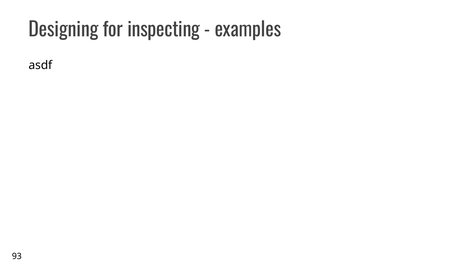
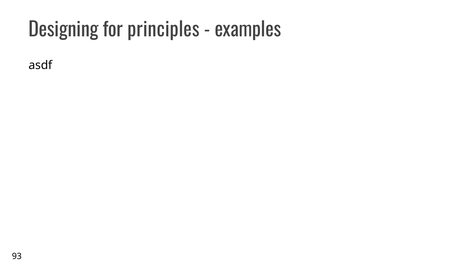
inspecting: inspecting -> principles
